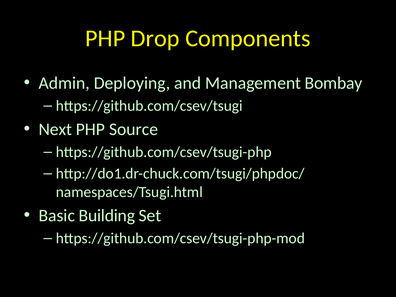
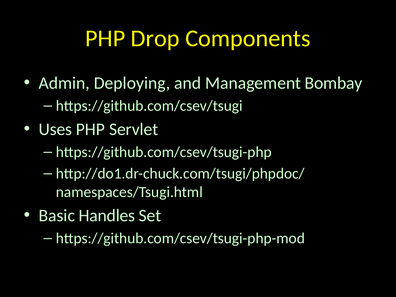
Next: Next -> Uses
Source: Source -> Servlet
Building: Building -> Handles
